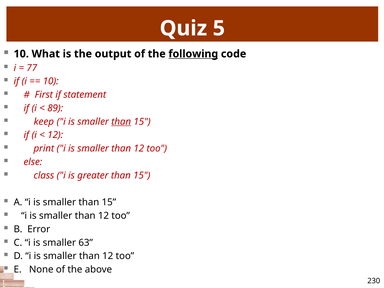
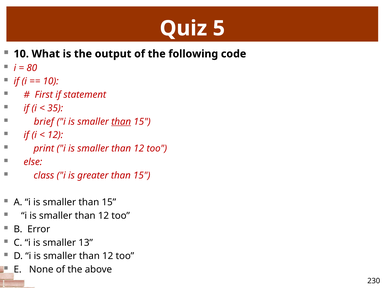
following underline: present -> none
77: 77 -> 80
89: 89 -> 35
keep: keep -> brief
63: 63 -> 13
